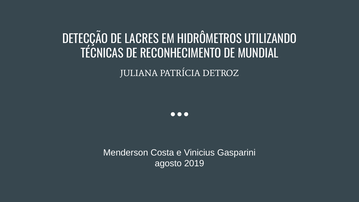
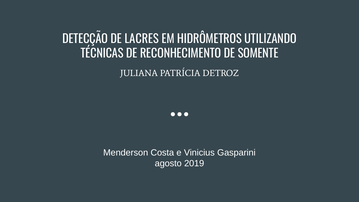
MUNDIAL: MUNDIAL -> SOMENTE
